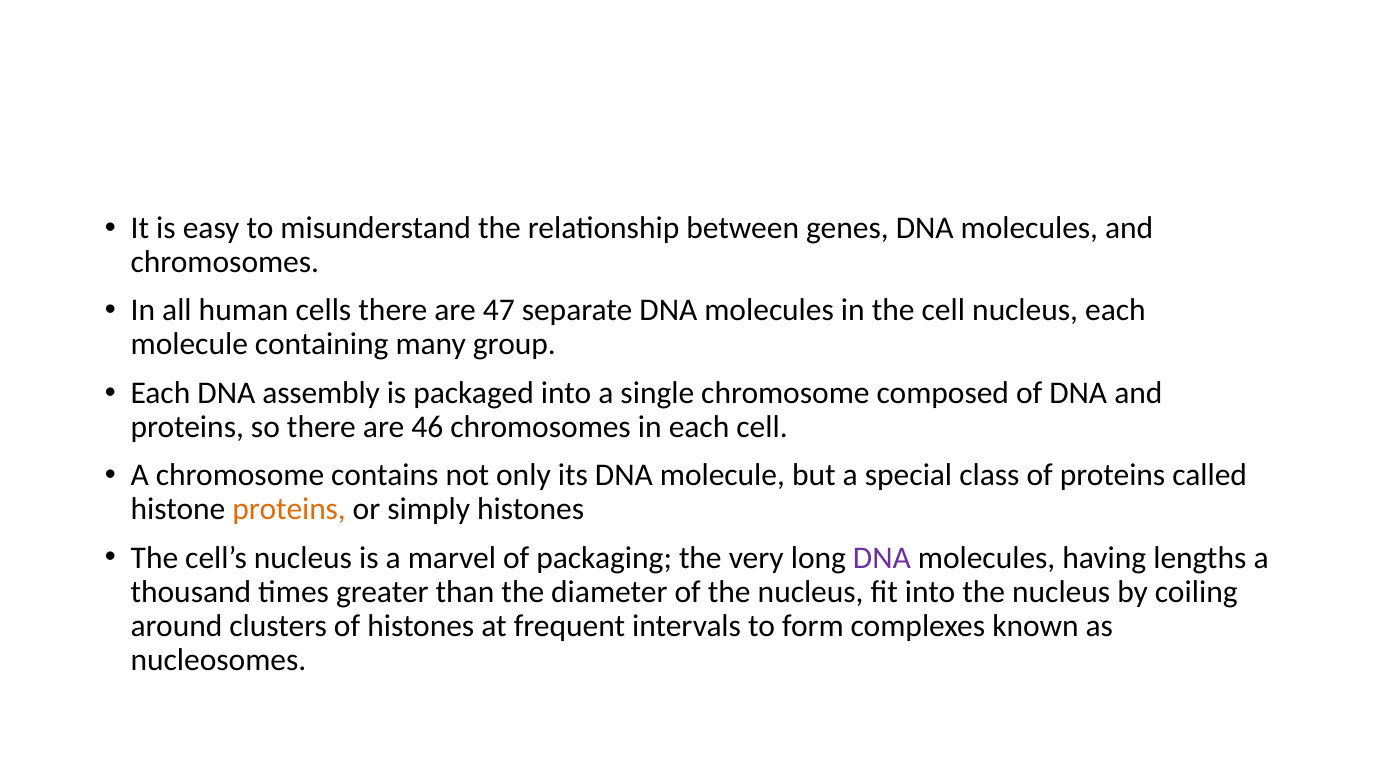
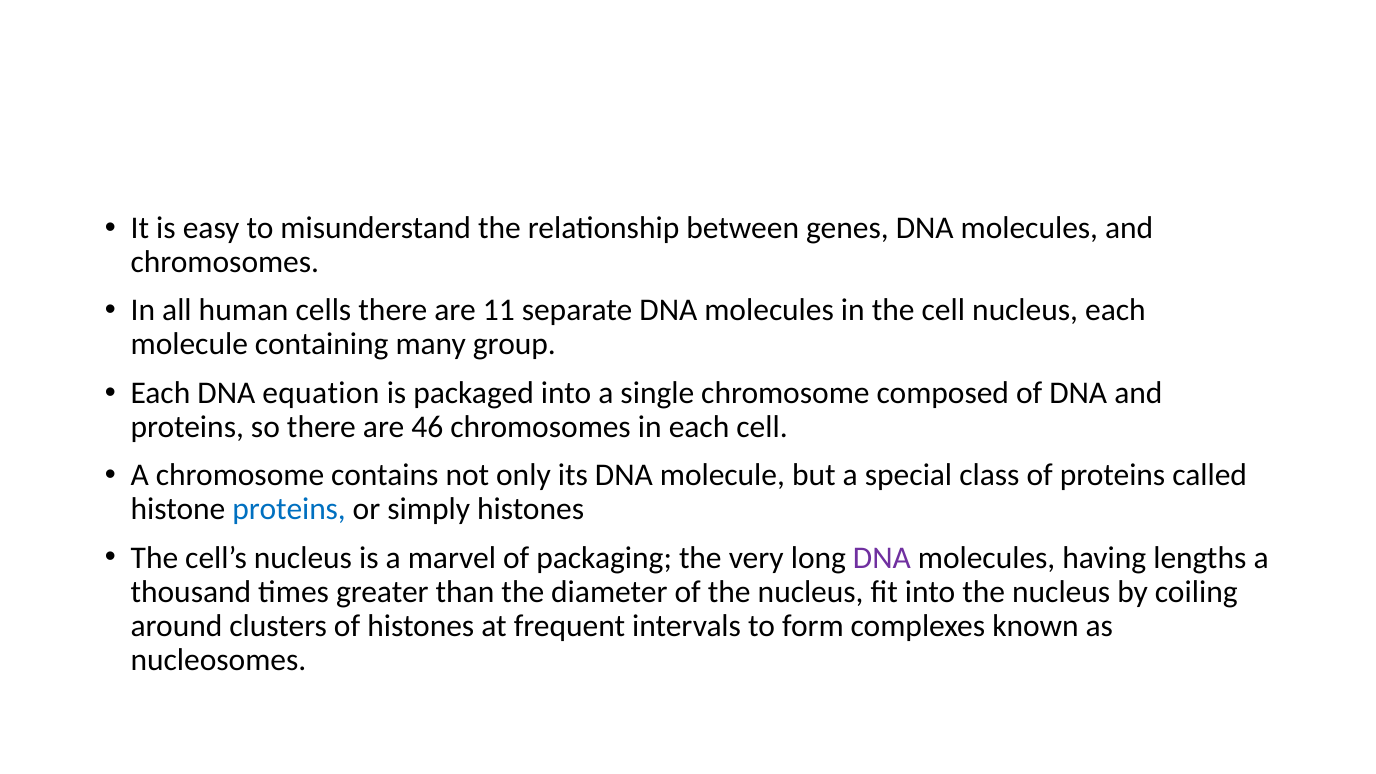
47: 47 -> 11
assembly: assembly -> equation
proteins at (289, 509) colour: orange -> blue
